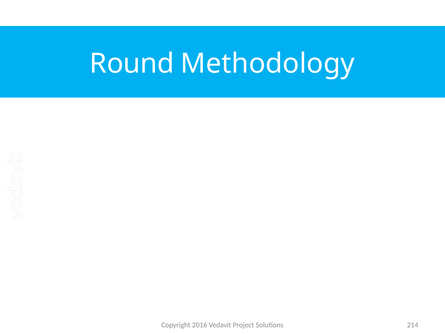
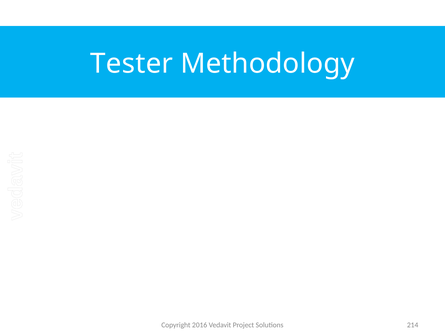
Round: Round -> Tester
